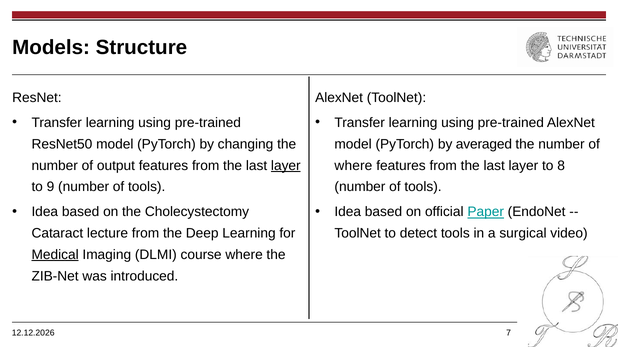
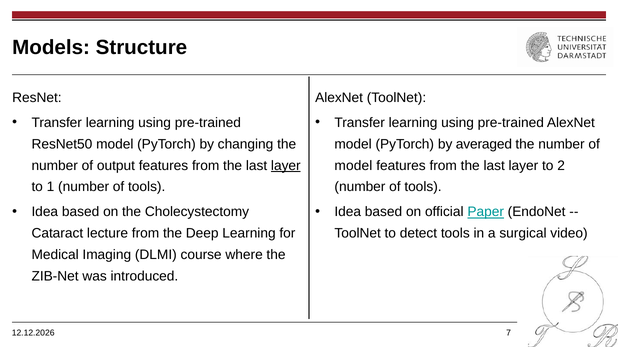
where at (353, 166): where -> model
8: 8 -> 2
9: 9 -> 1
Medical underline: present -> none
